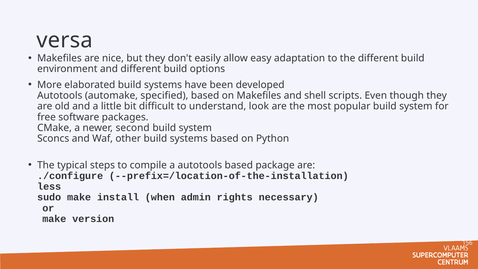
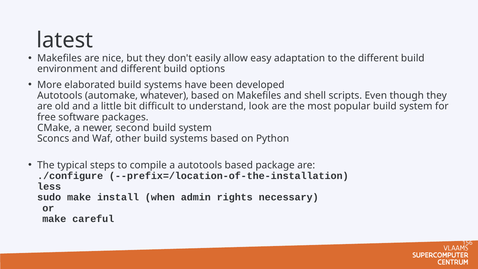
versa: versa -> latest
specified: specified -> whatever
version: version -> careful
